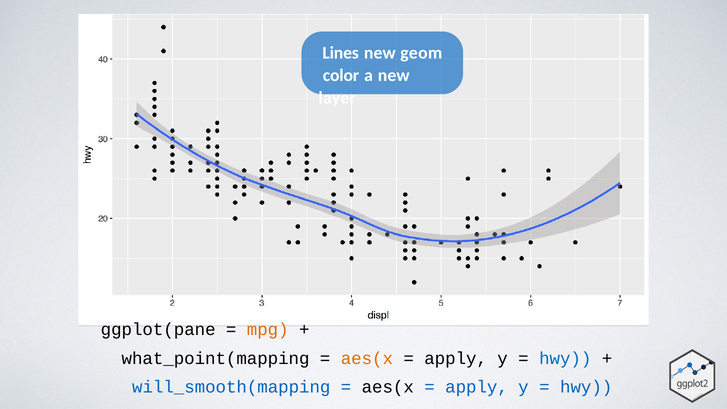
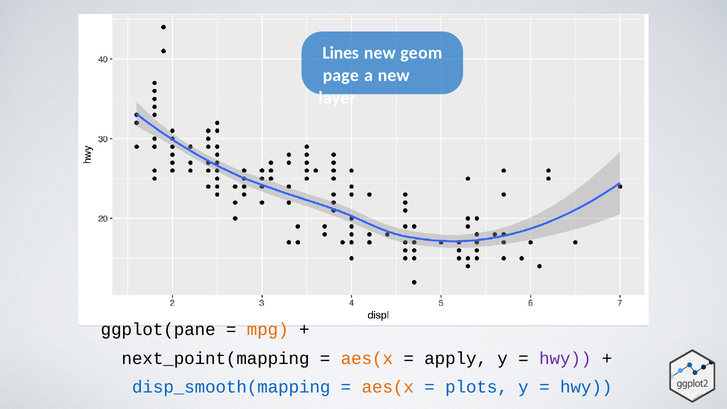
color: color -> page
what_point(mapping: what_point(mapping -> next_point(mapping
hwy at (565, 358) colour: blue -> purple
will_smooth(mapping: will_smooth(mapping -> disp_smooth(mapping
aes(x at (388, 387) colour: black -> orange
apply at (477, 387): apply -> plots
